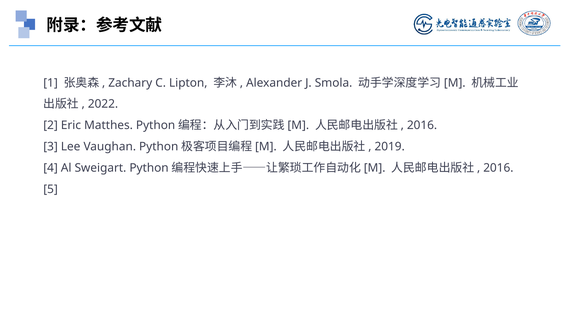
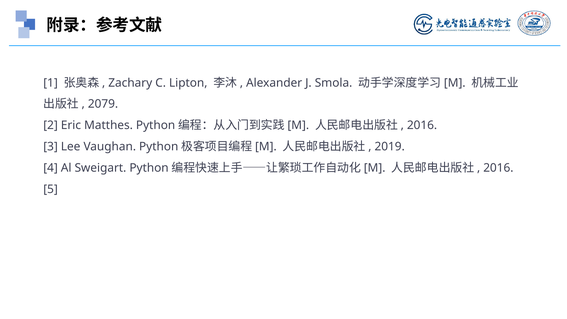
2022: 2022 -> 2079
